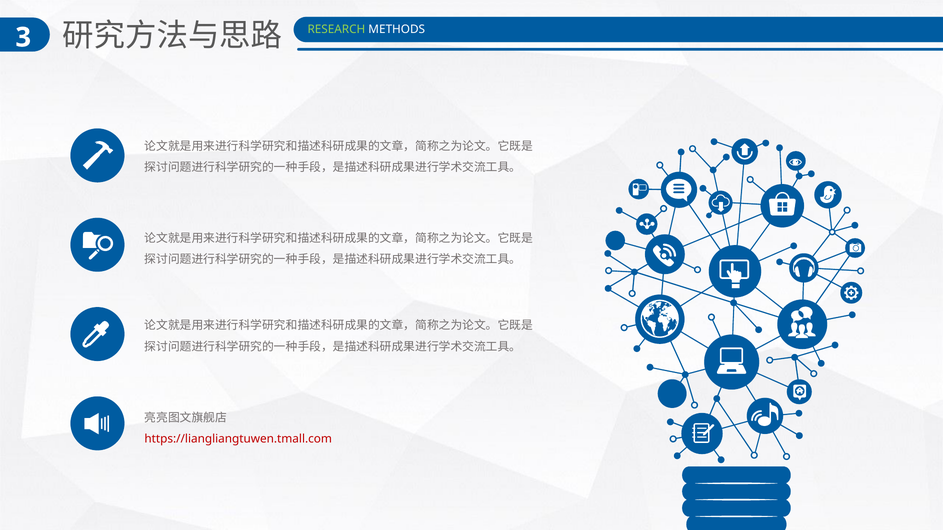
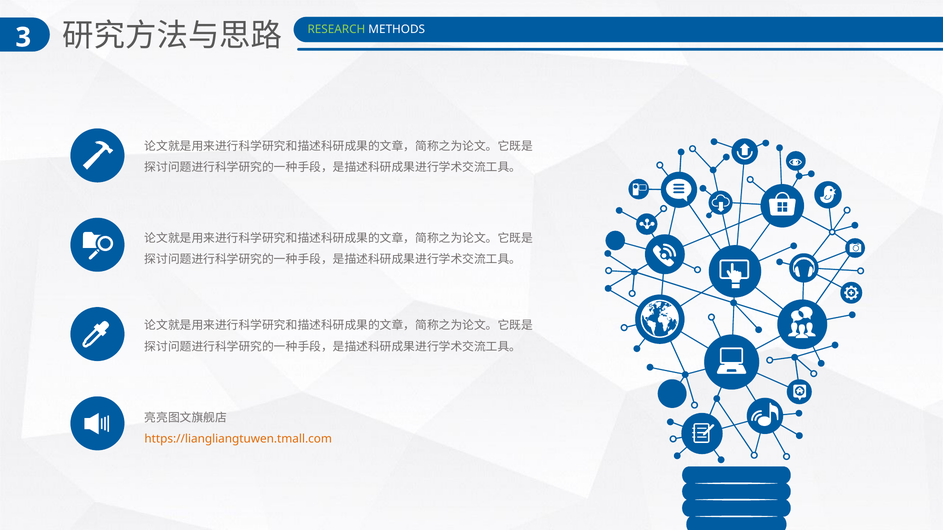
https://liangliangtuwen.tmall.com colour: red -> orange
